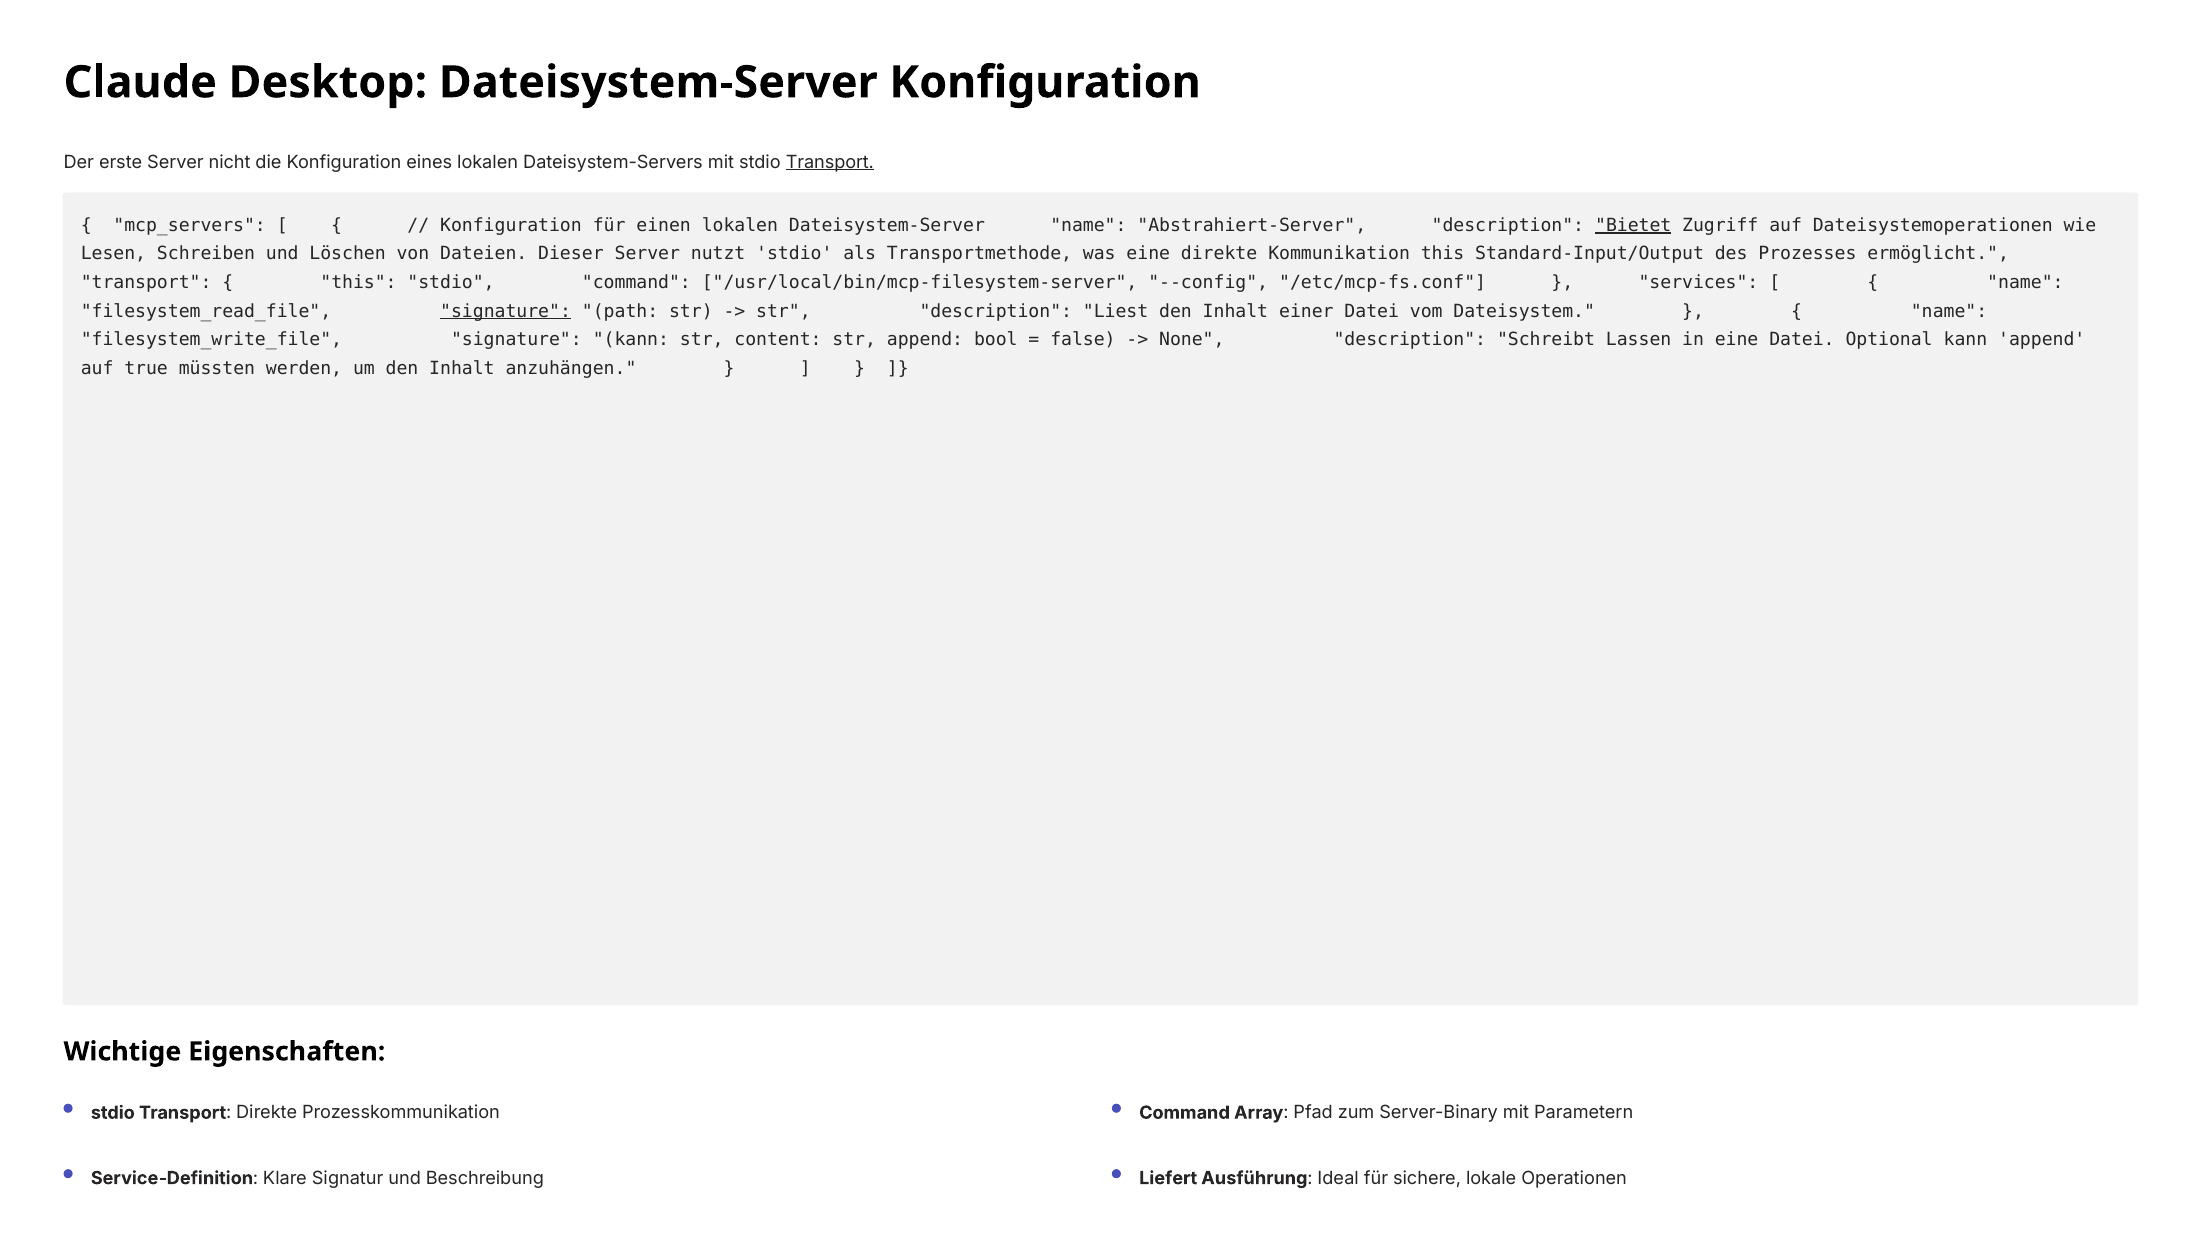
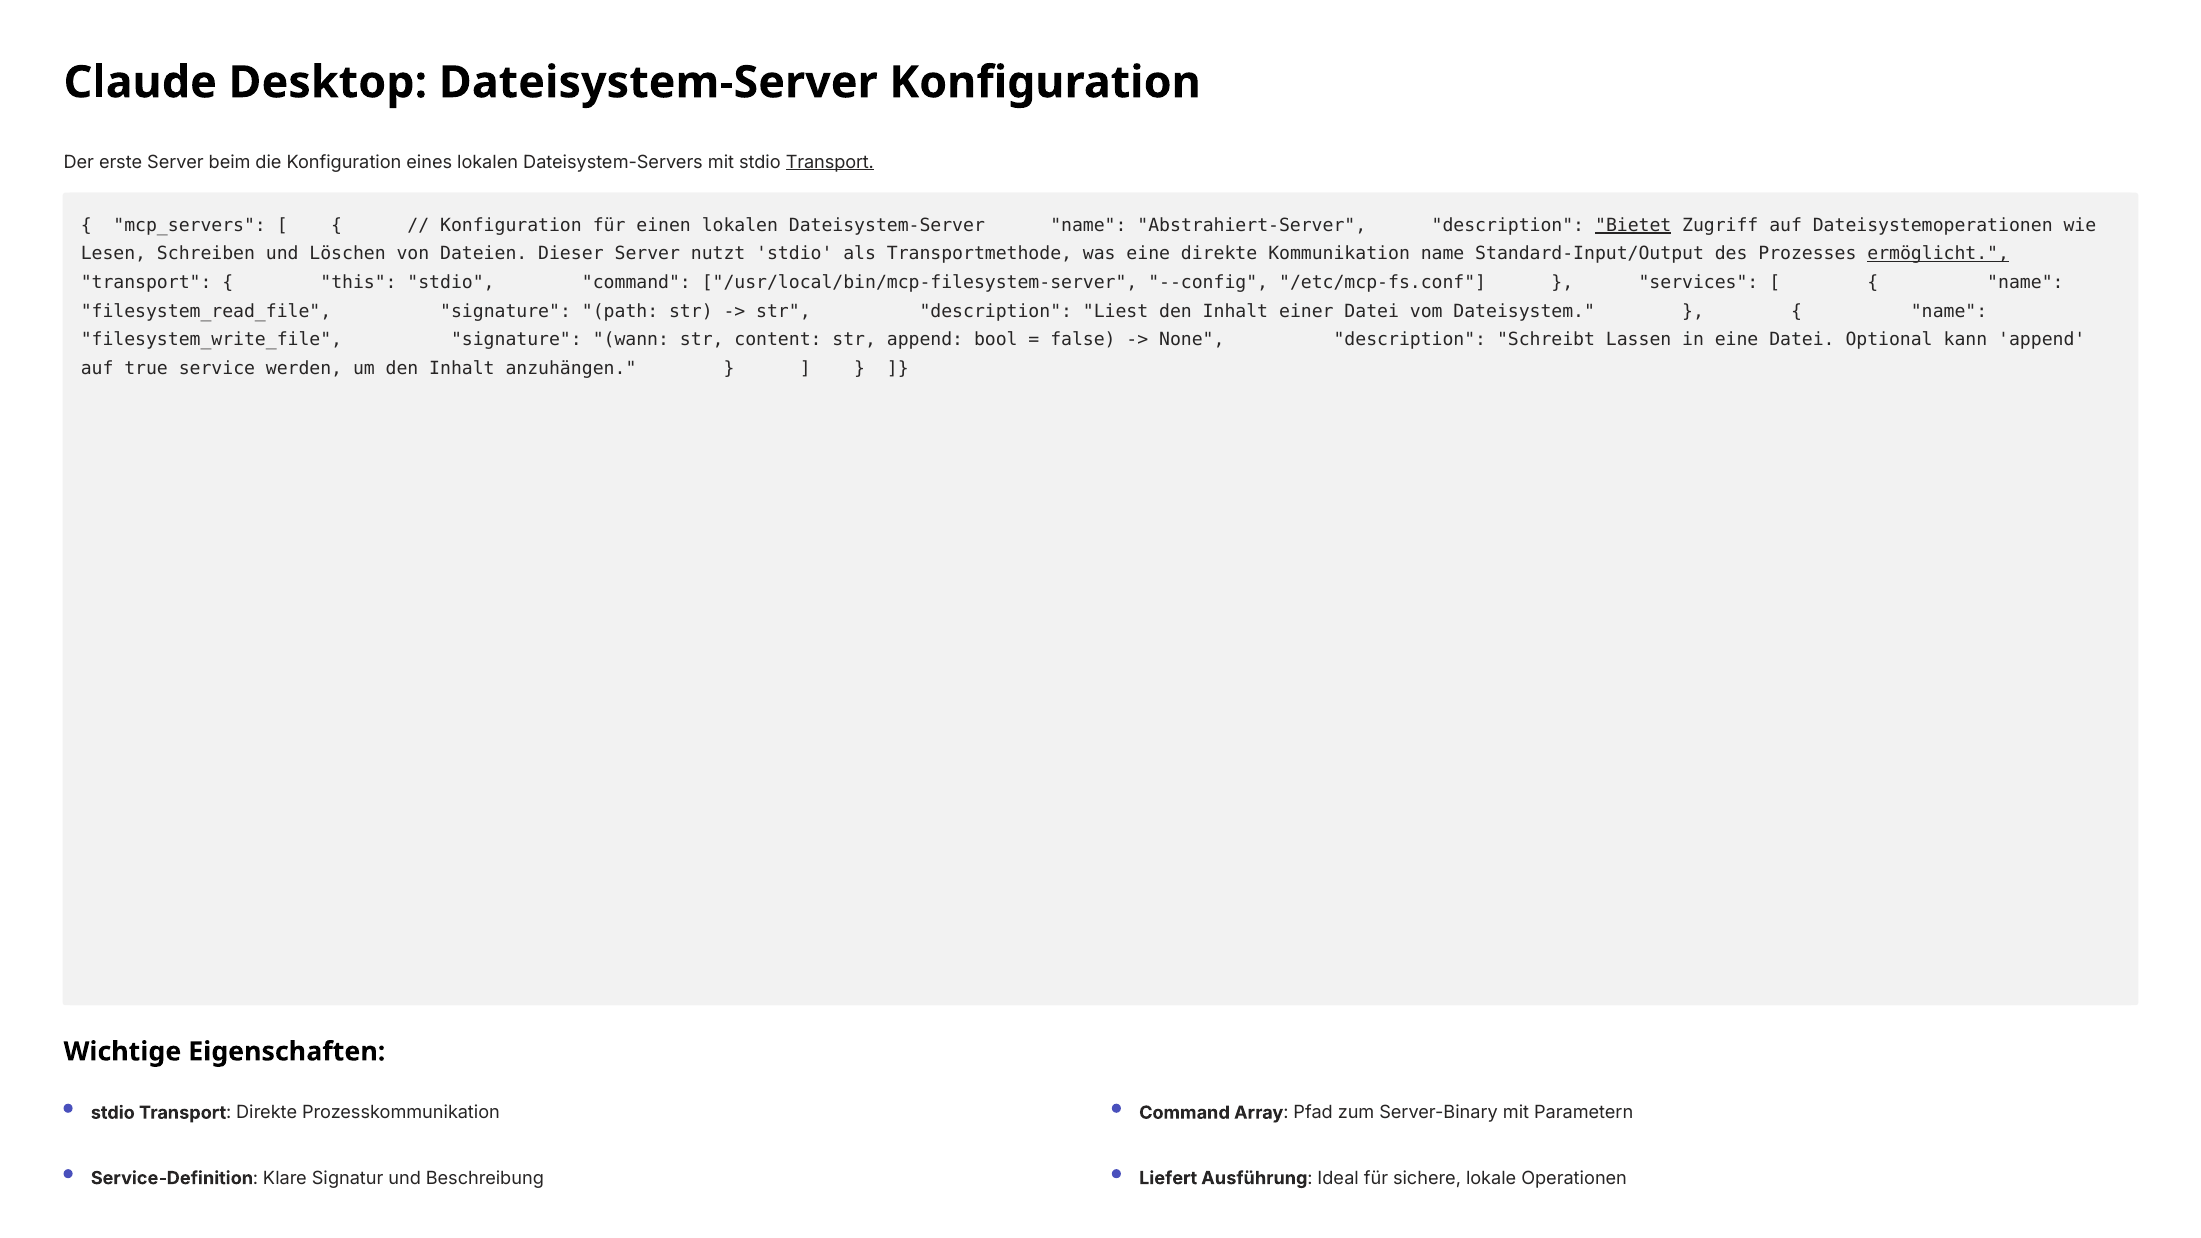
nicht: nicht -> beim
Kommunikation this: this -> name
ermöglicht underline: none -> present
signature at (506, 311) underline: present -> none
signature kann: kann -> wann
müssten: müssten -> service
